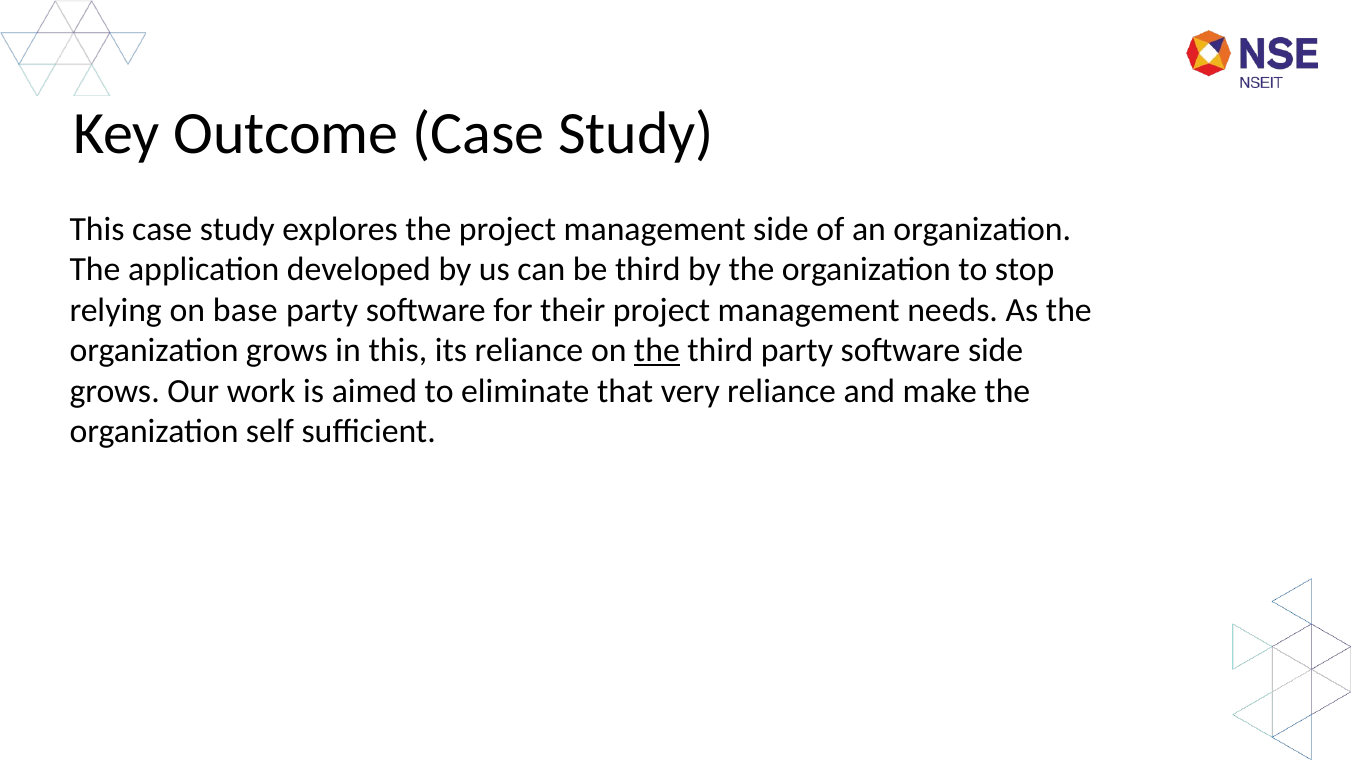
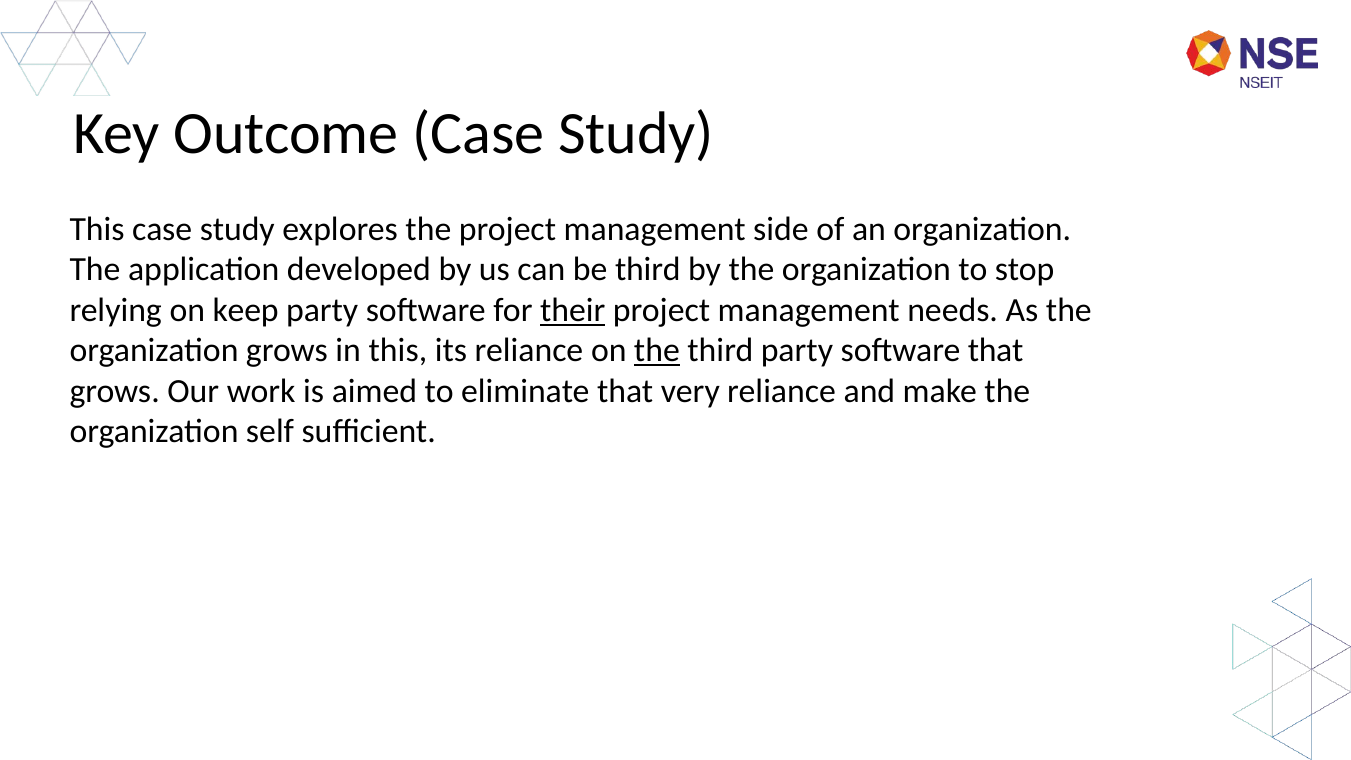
base: base -> keep
their underline: none -> present
software side: side -> that
